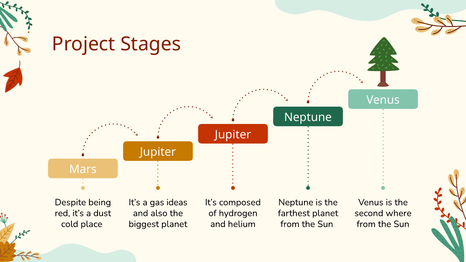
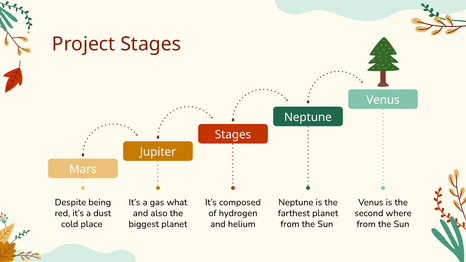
Jupiter at (233, 135): Jupiter -> Stages
ideas: ideas -> what
